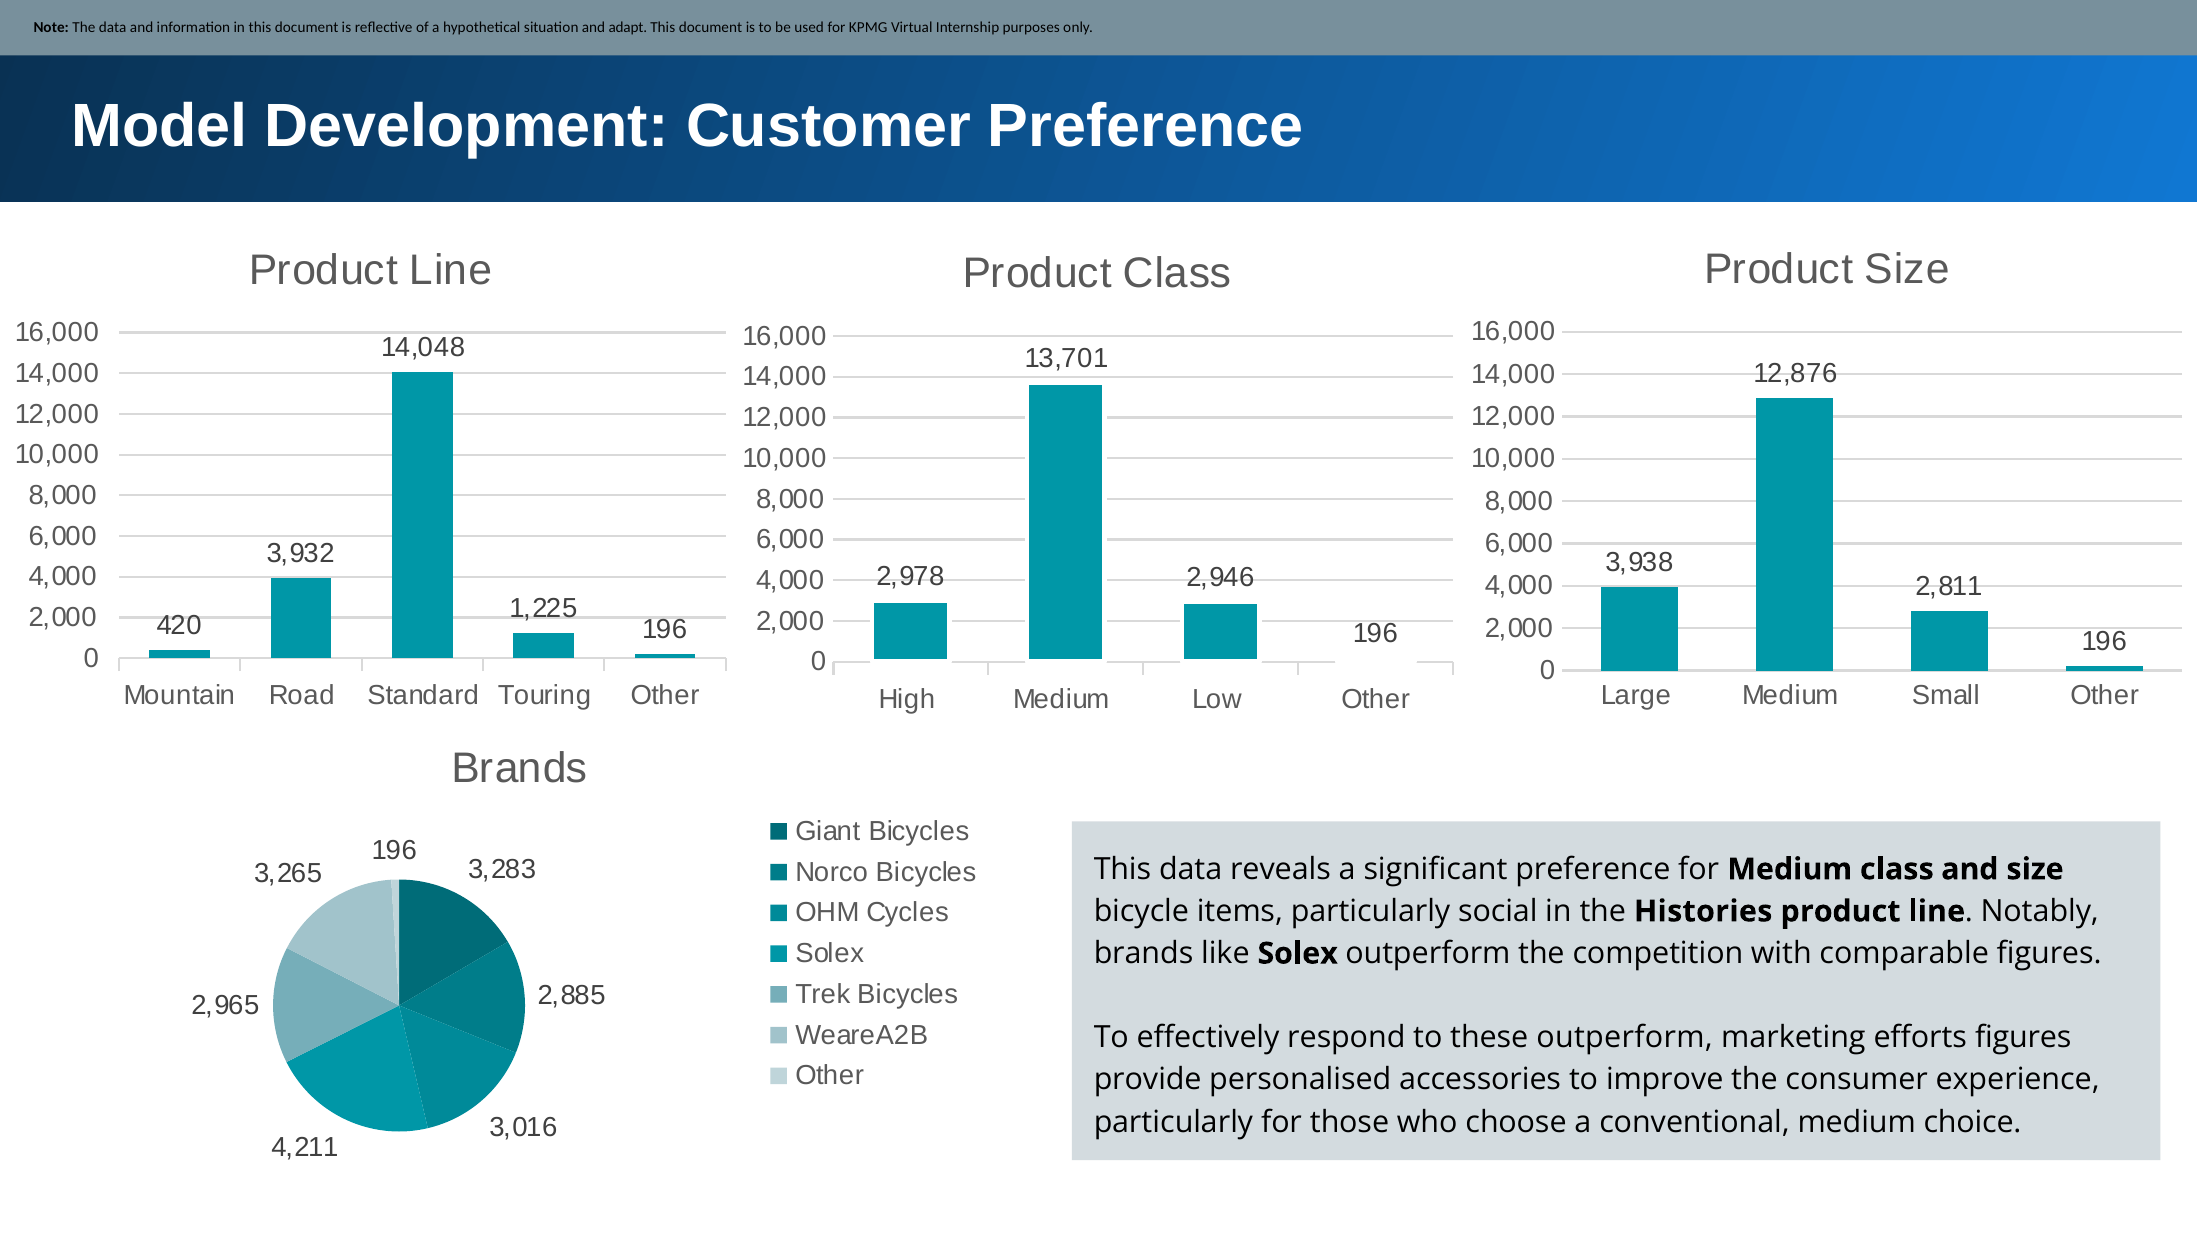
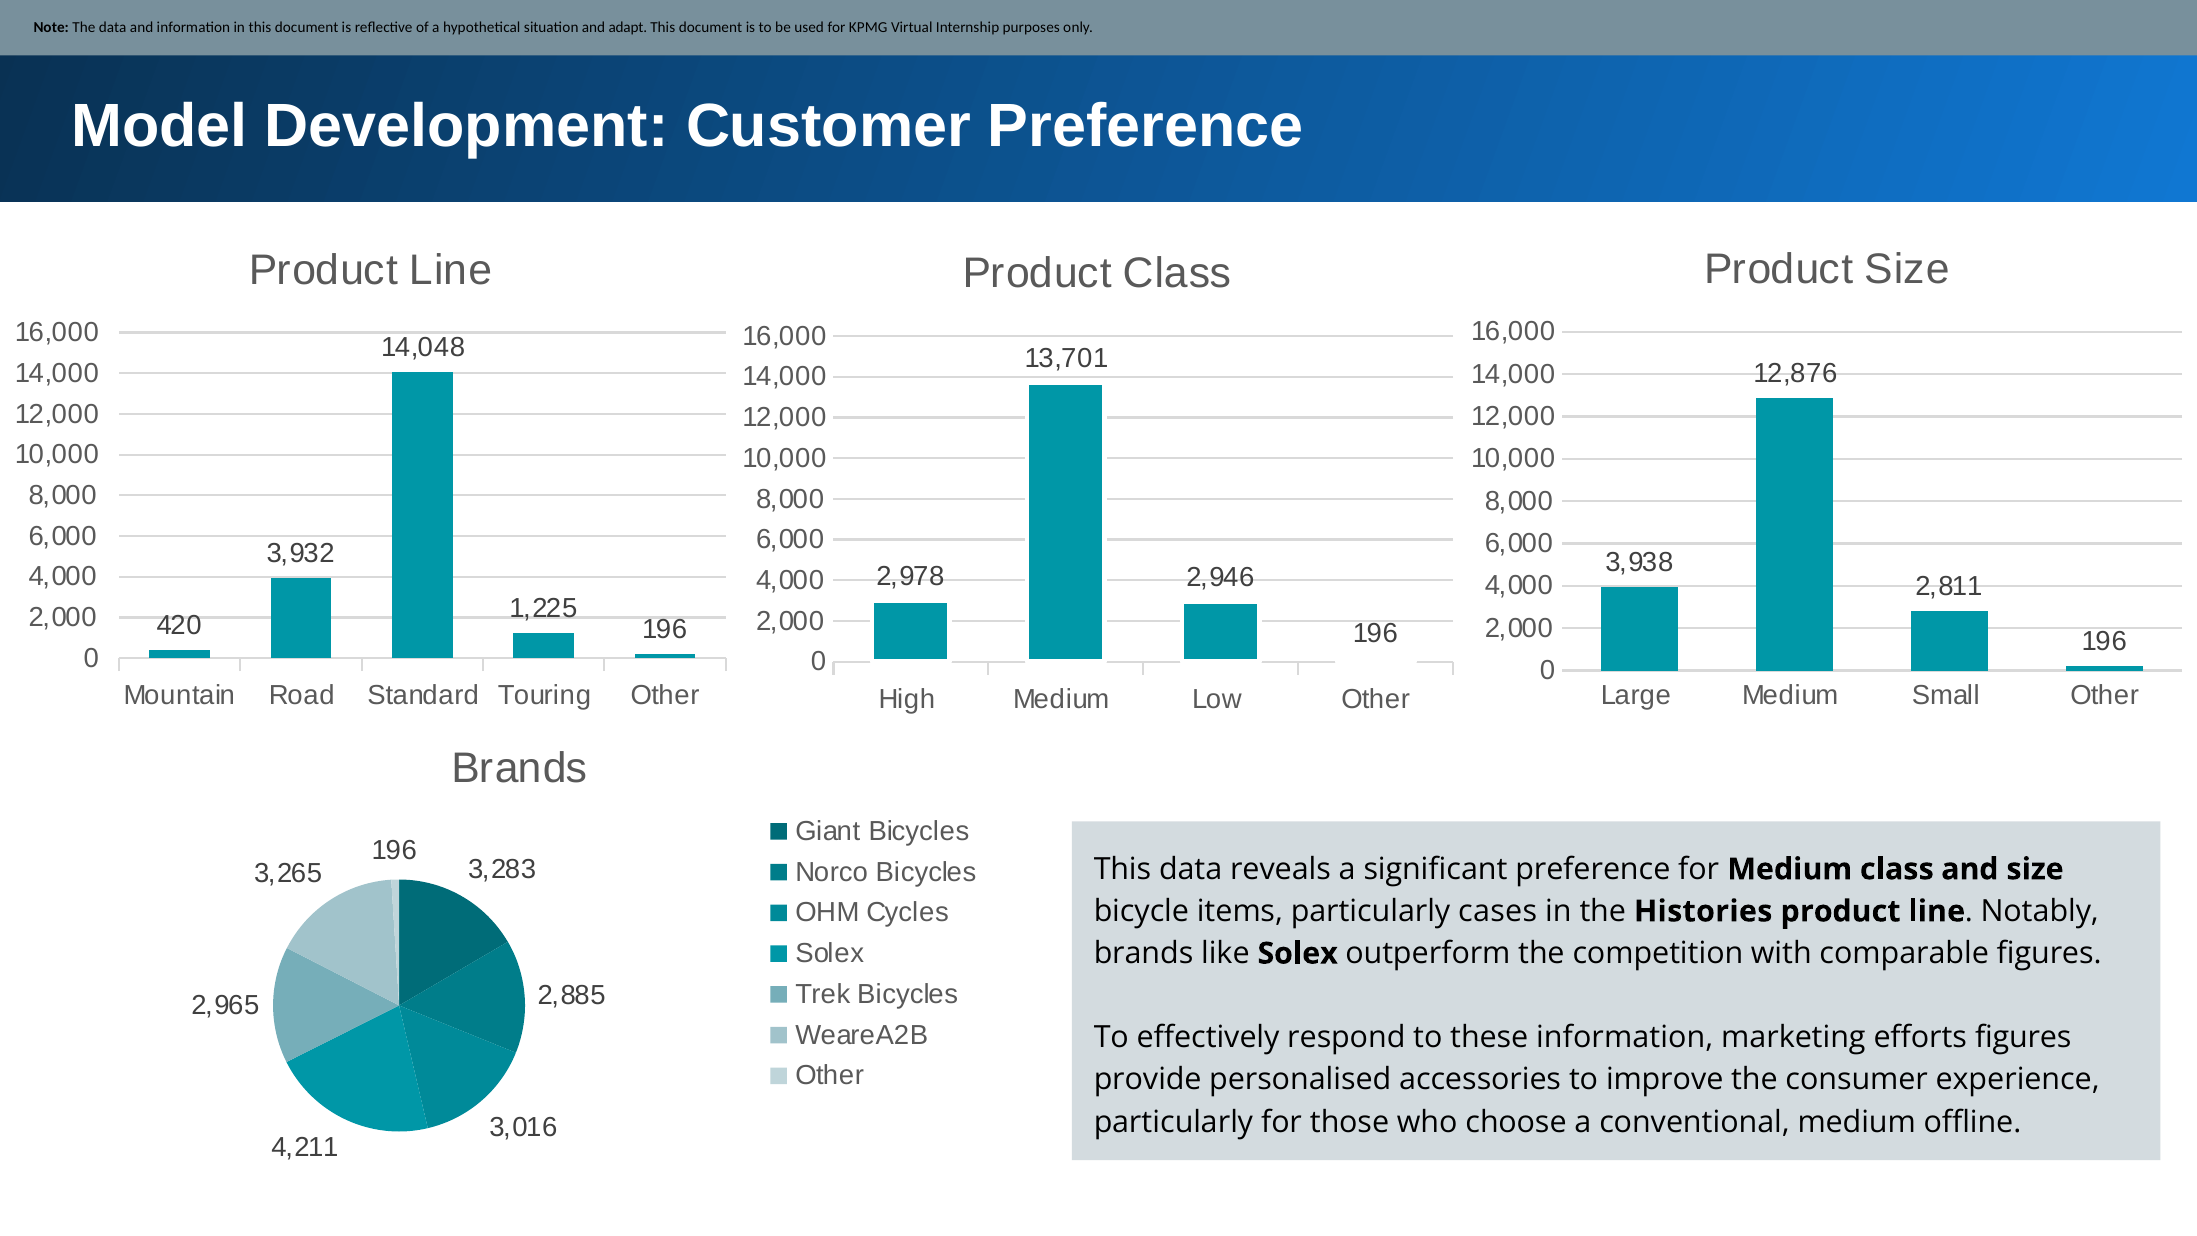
social: social -> cases
these outperform: outperform -> information
choice: choice -> offline
